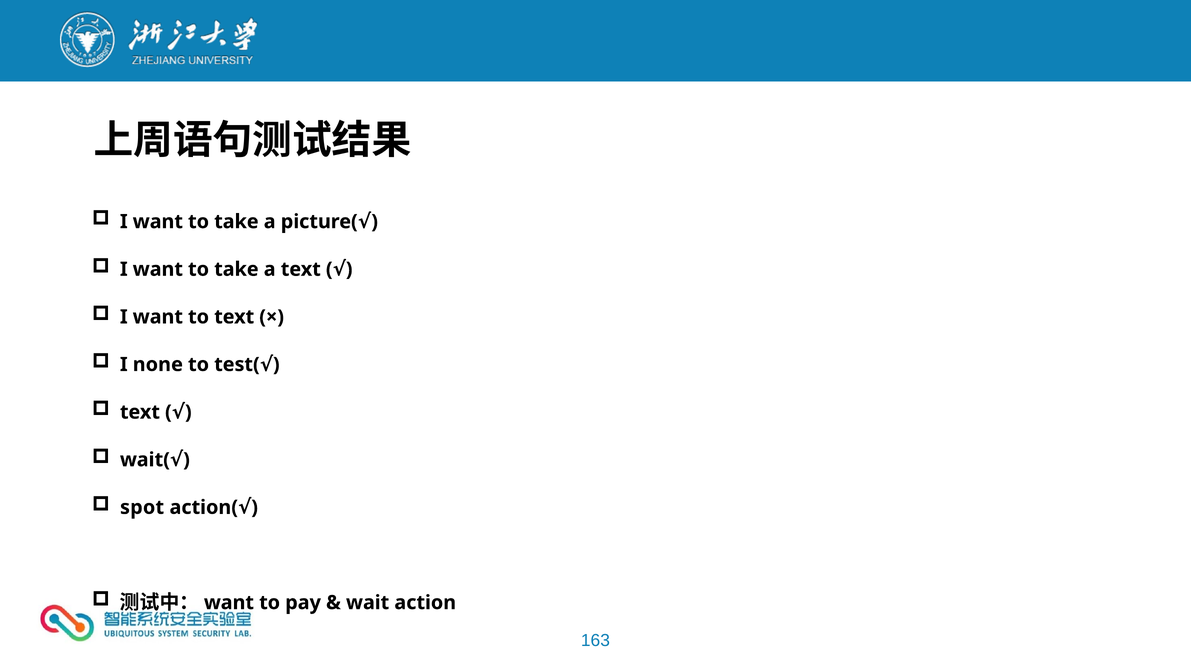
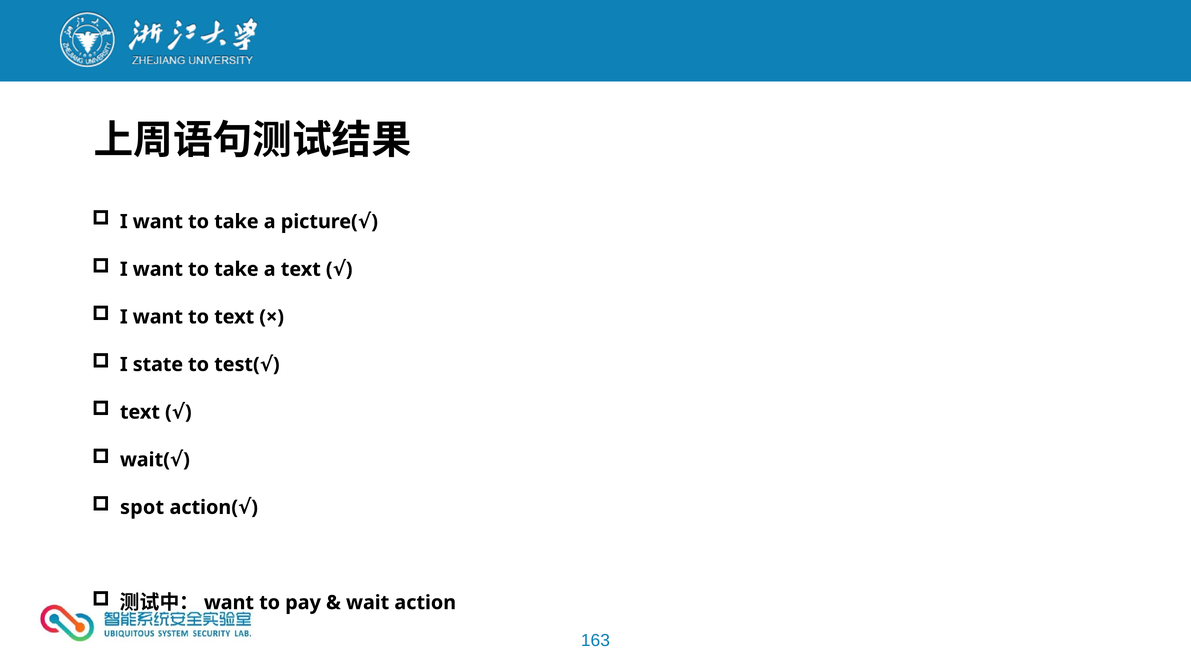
none: none -> state
